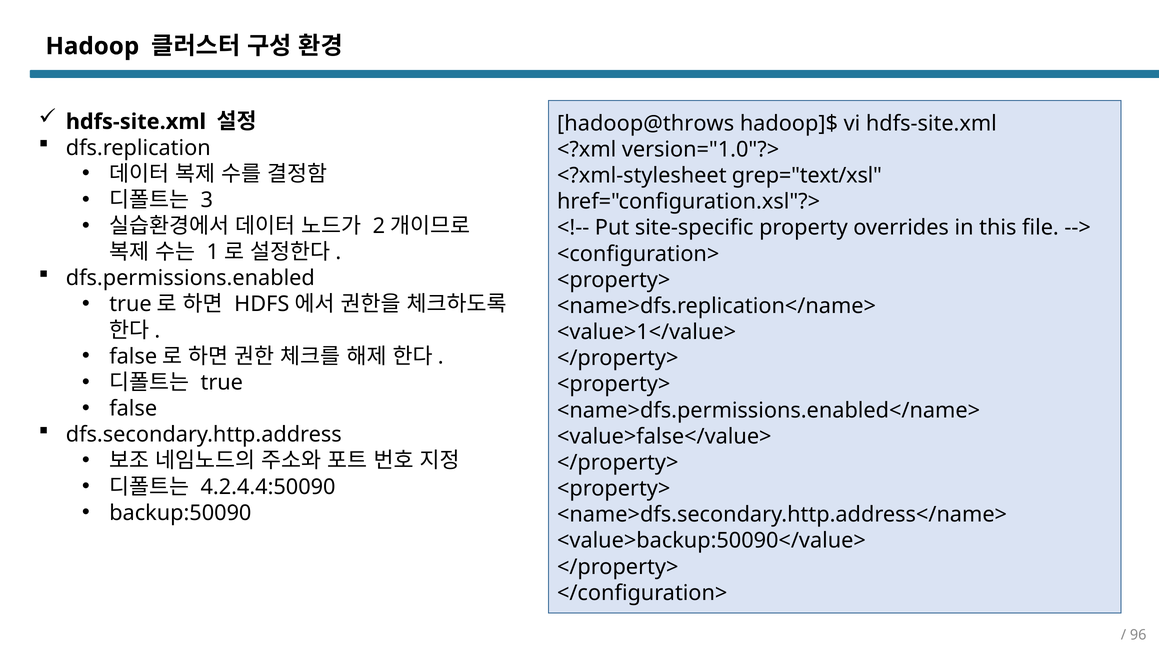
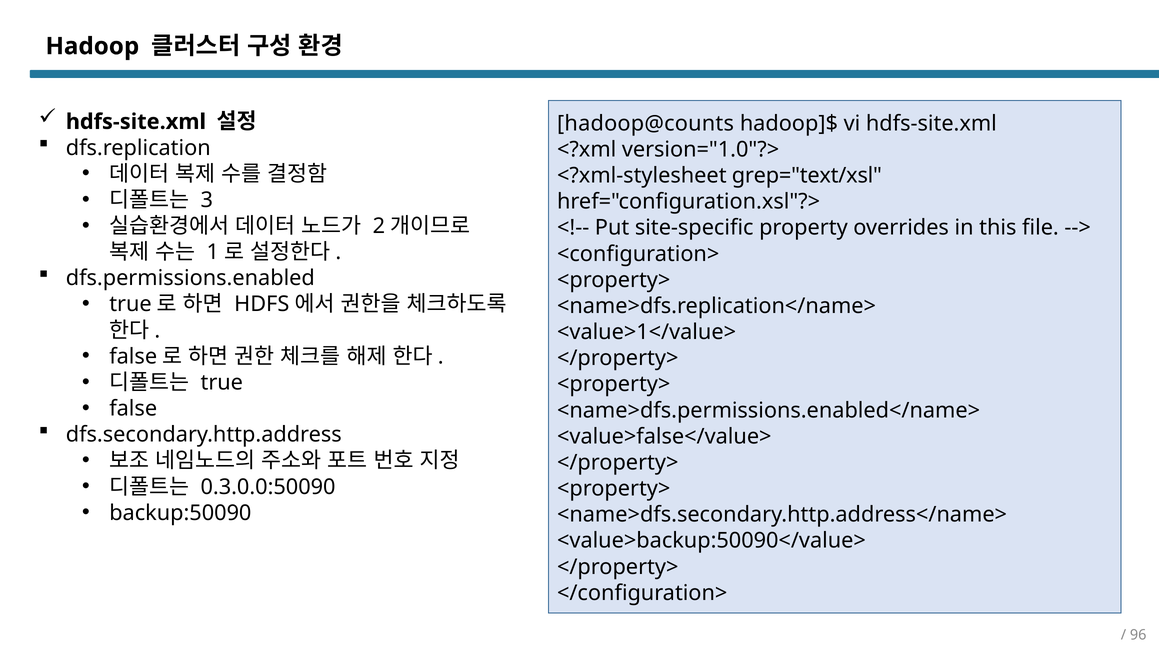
hadoop@throws: hadoop@throws -> hadoop@counts
4.2.4.4:50090: 4.2.4.4:50090 -> 0.3.0.0:50090
